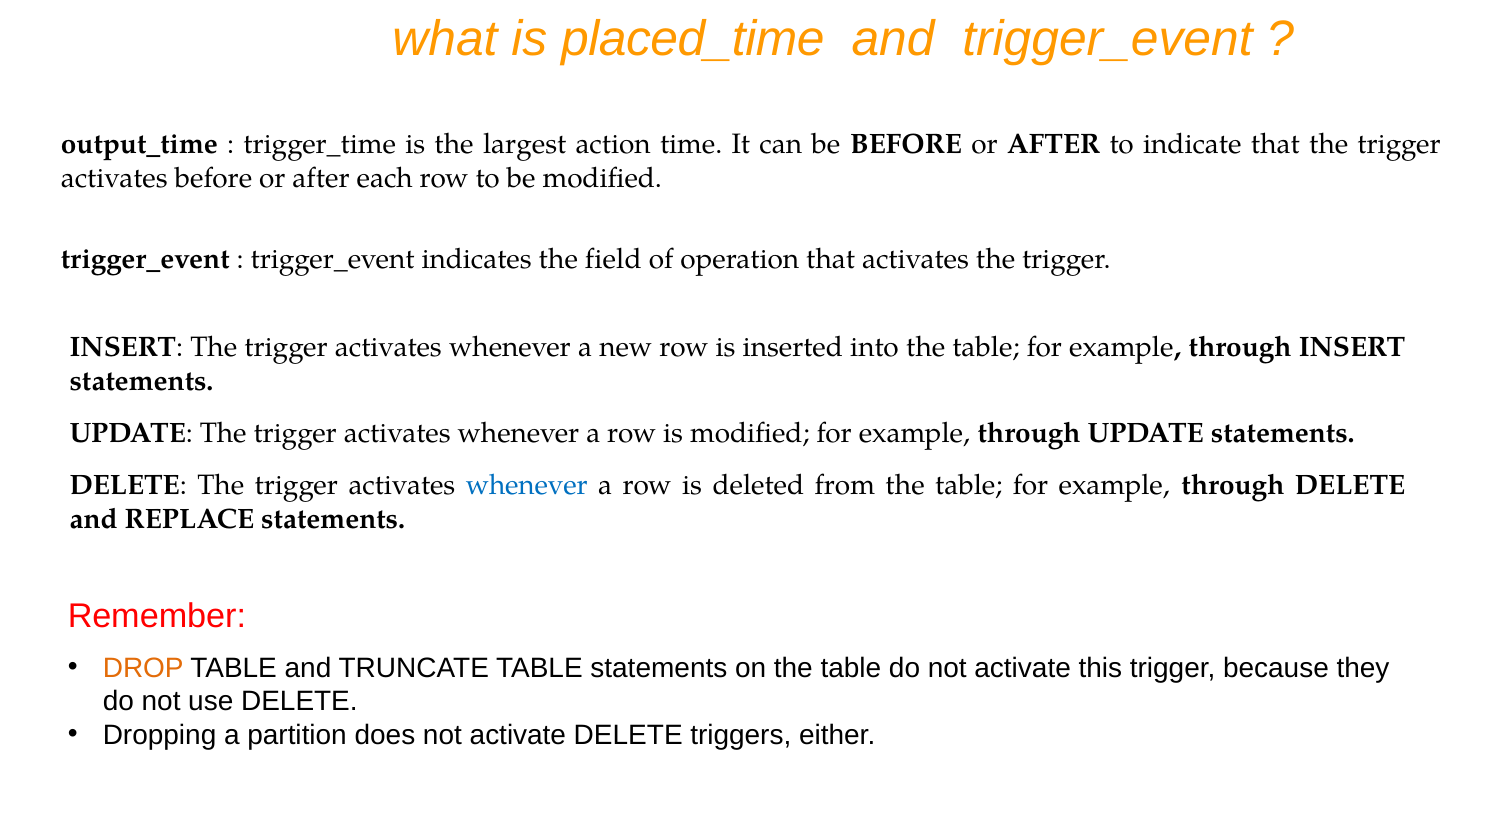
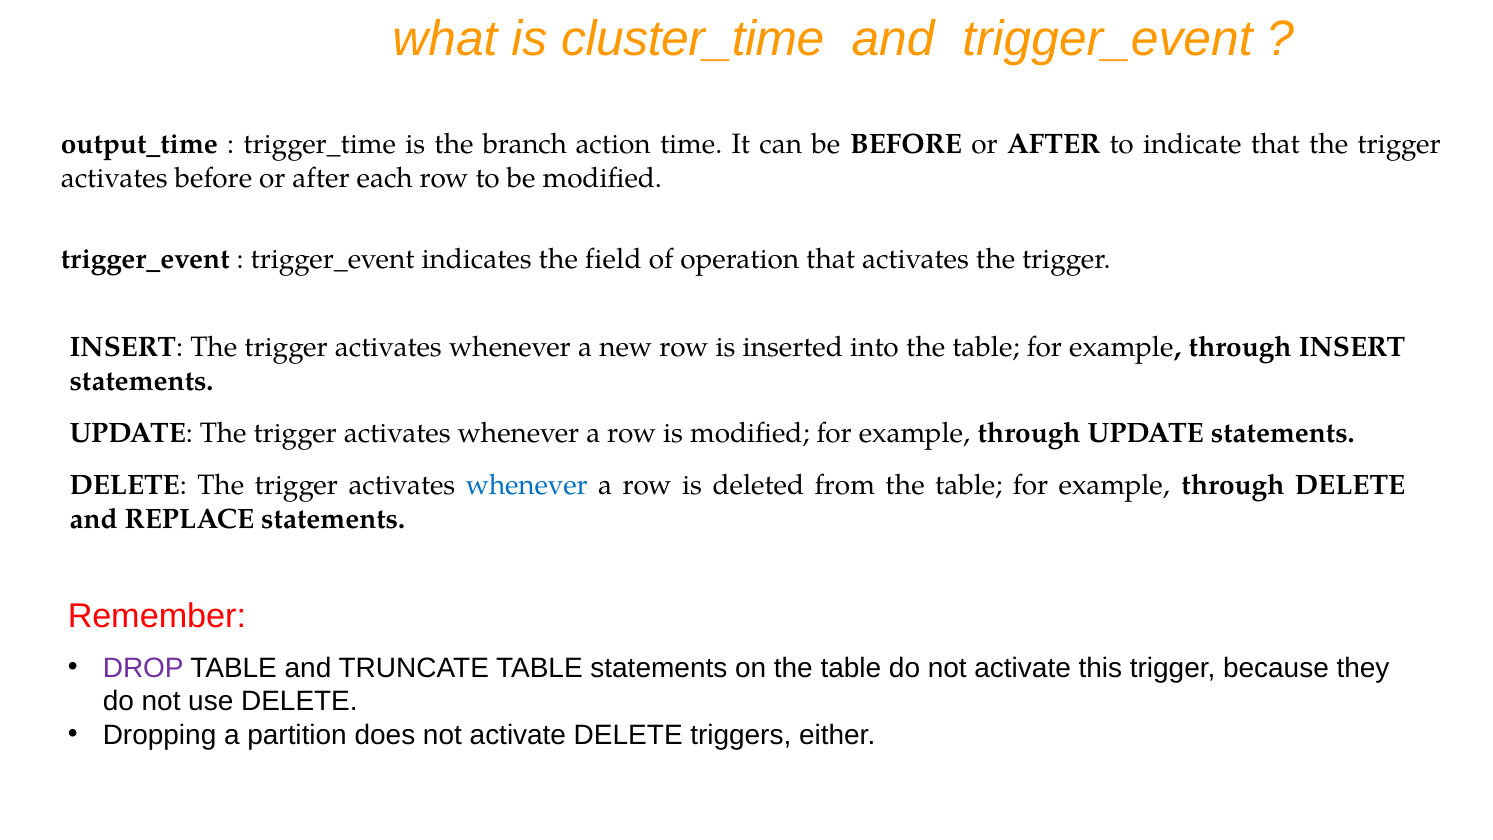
placed_time: placed_time -> cluster_time
largest: largest -> branch
DROP colour: orange -> purple
